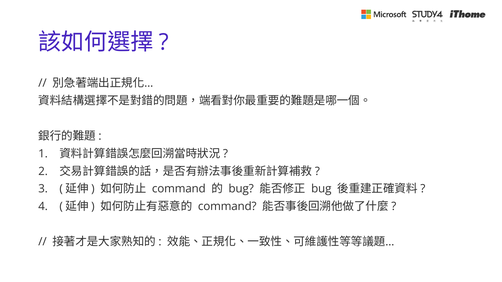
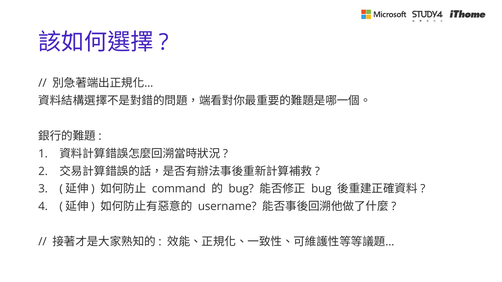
command at (227, 207): command -> username
